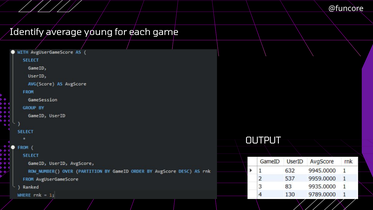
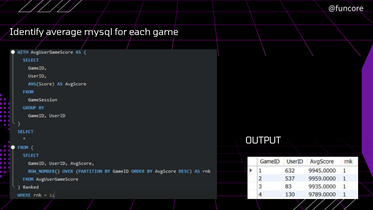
young: young -> mysql
